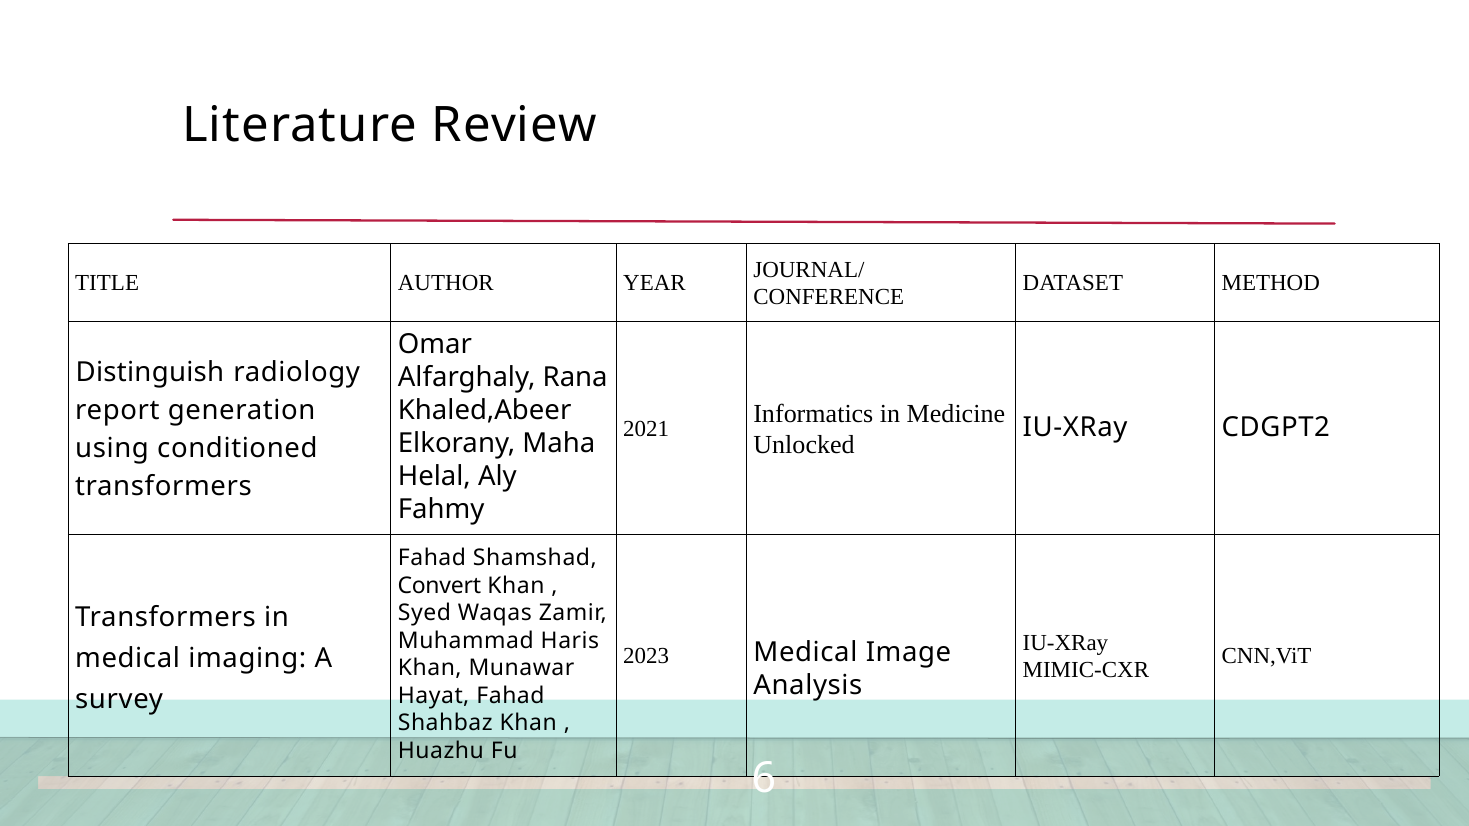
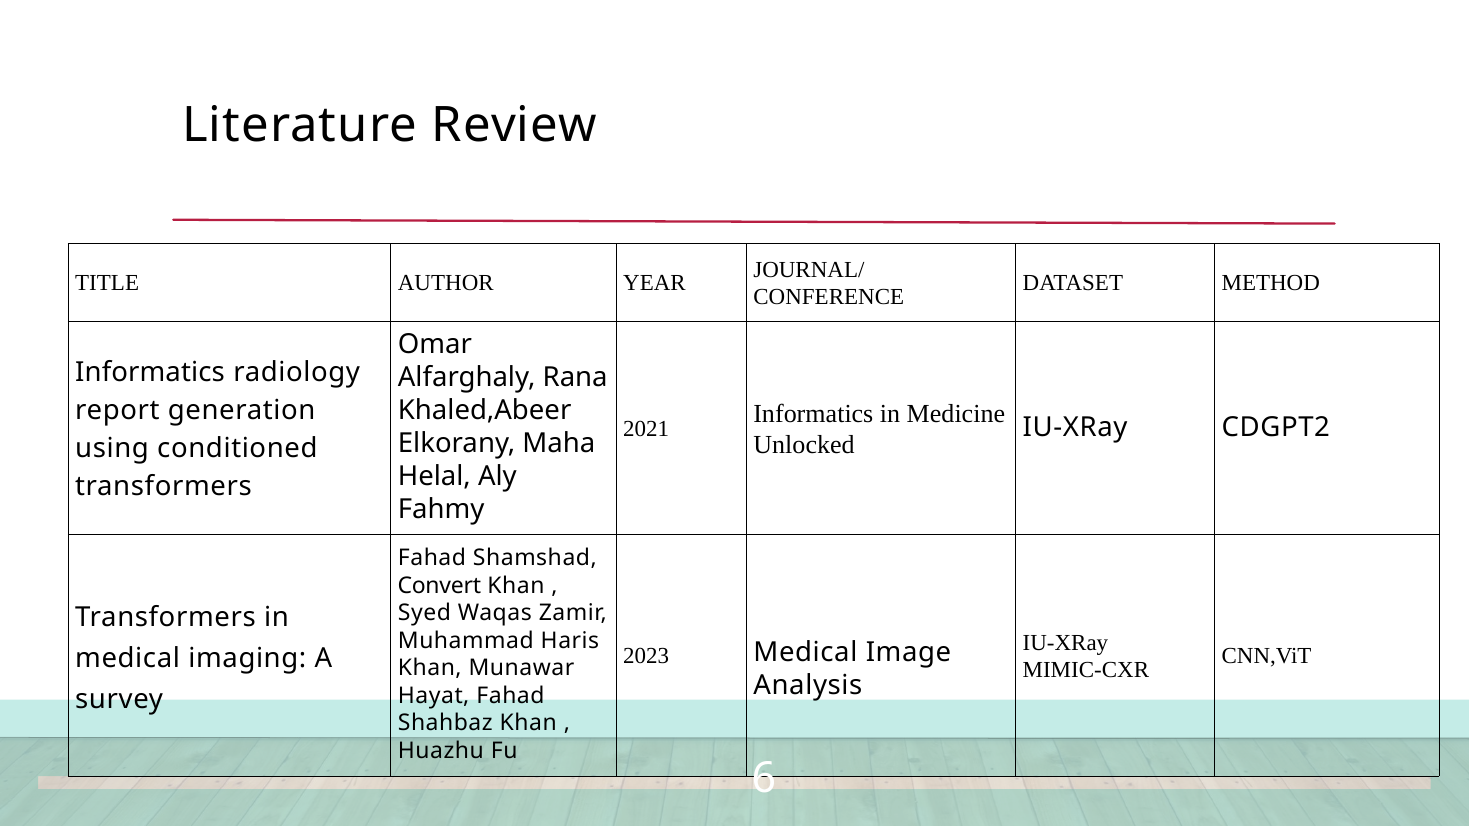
Distinguish at (150, 373): Distinguish -> Informatics
